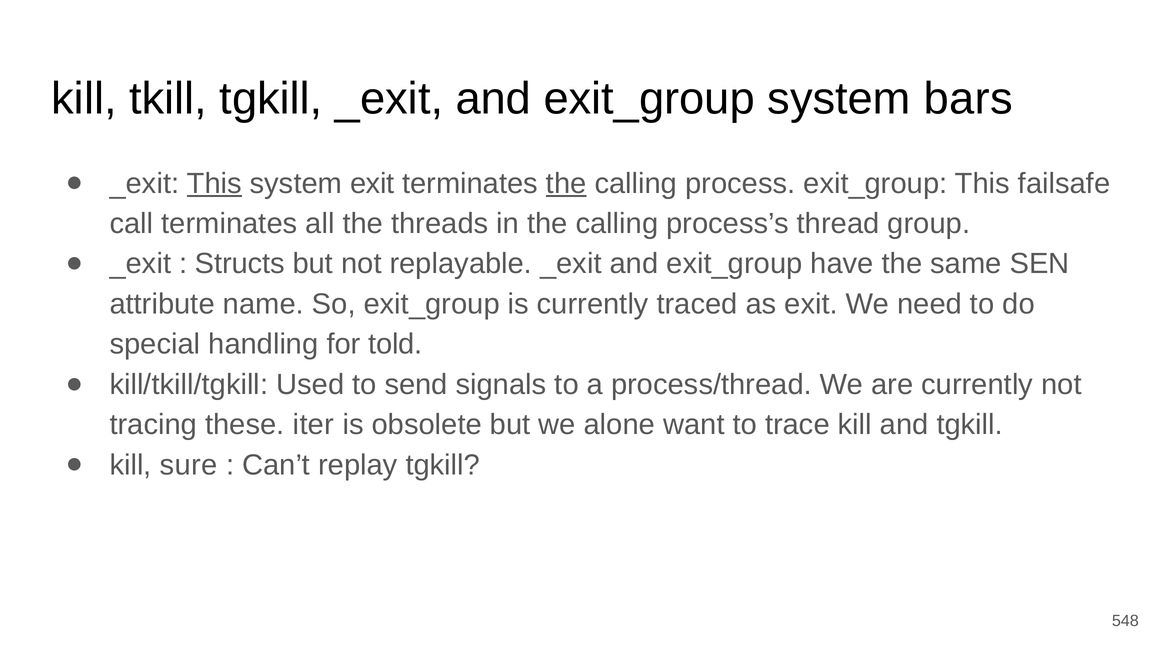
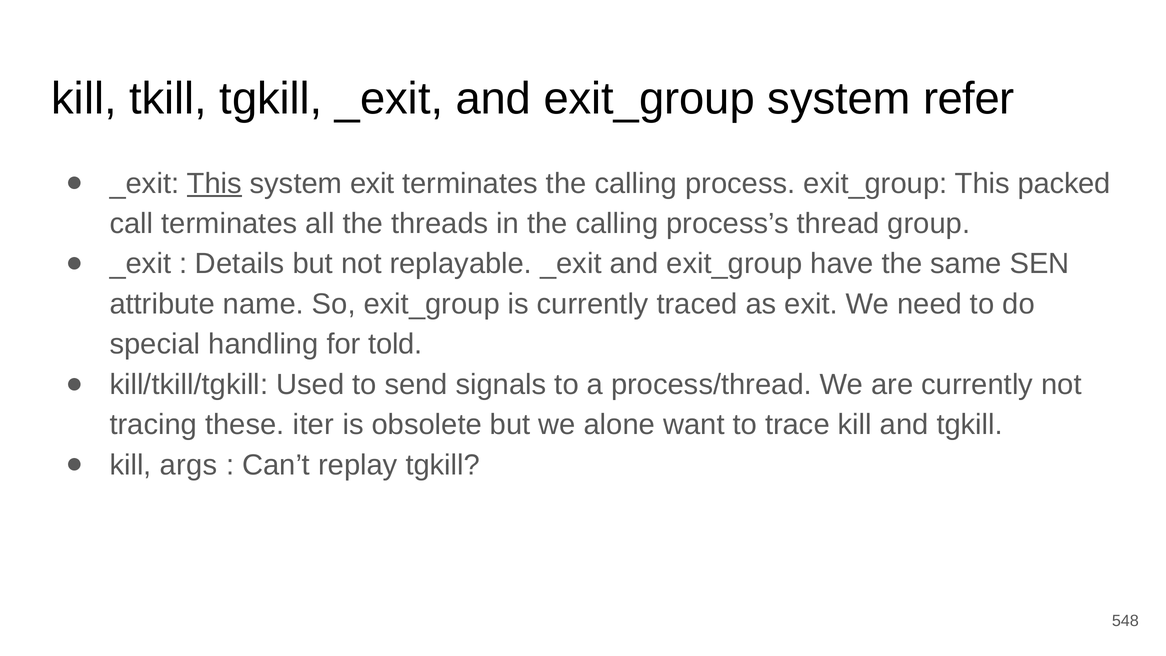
bars: bars -> refer
the at (566, 183) underline: present -> none
failsafe: failsafe -> packed
Structs: Structs -> Details
sure: sure -> args
